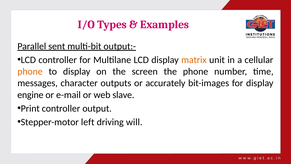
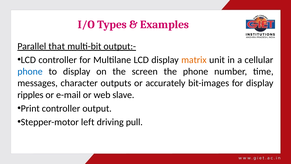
sent: sent -> that
phone at (30, 71) colour: orange -> blue
engine: engine -> ripples
will: will -> pull
